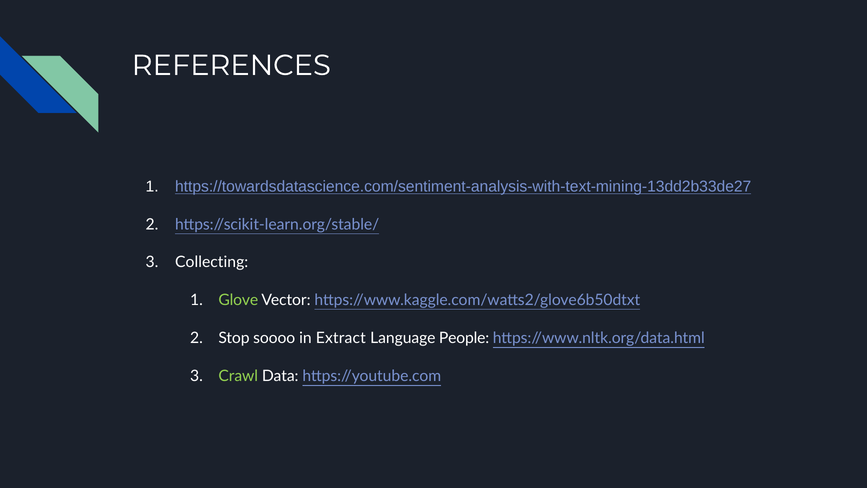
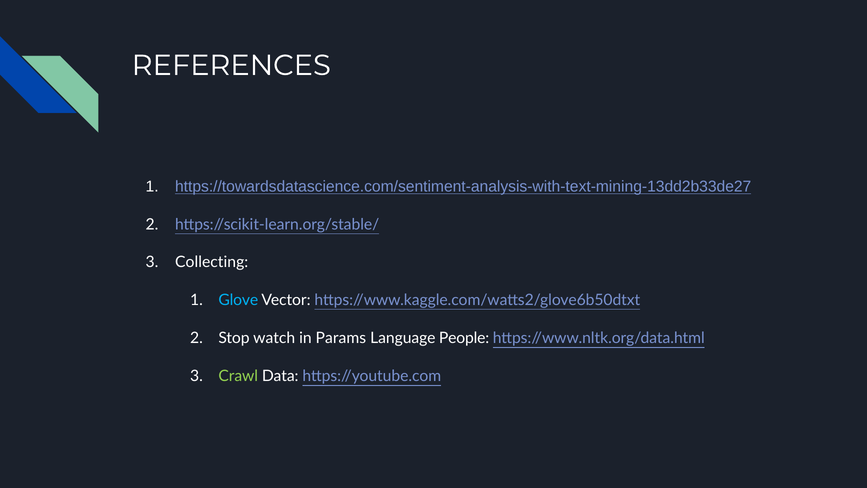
Glove colour: light green -> light blue
soooo: soooo -> watch
Extract: Extract -> Params
